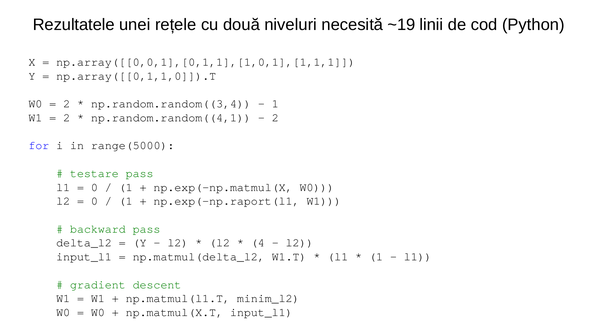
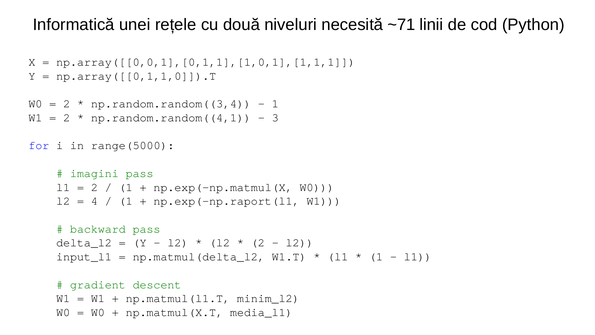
Rezultatele: Rezultatele -> Informatică
~19: ~19 -> ~71
2 at (275, 118): 2 -> 3
testare: testare -> imagini
0 at (94, 187): 0 -> 2
0 at (94, 201): 0 -> 4
4 at (258, 243): 4 -> 2
np.matmul(X.T input_l1: input_l1 -> media_l1
